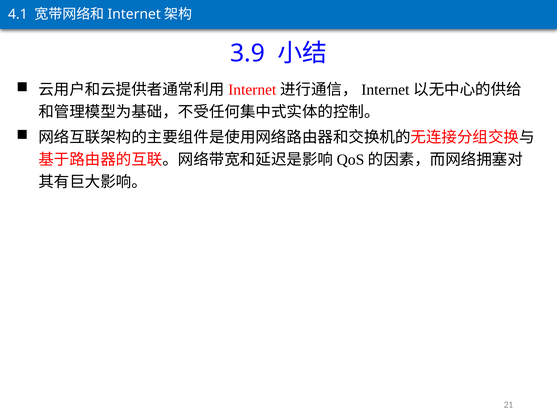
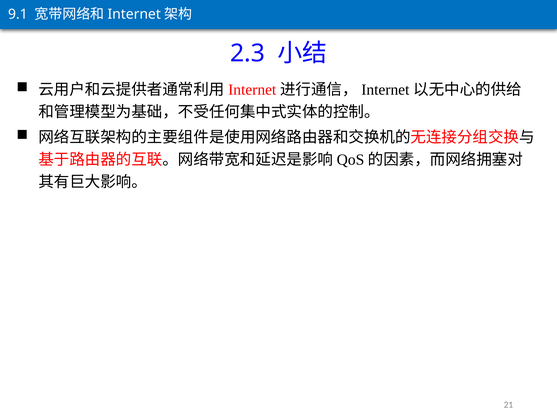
4.1: 4.1 -> 9.1
3.9: 3.9 -> 2.3
